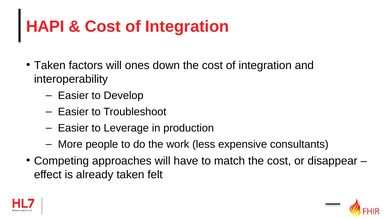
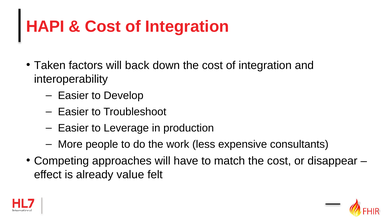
ones: ones -> back
already taken: taken -> value
